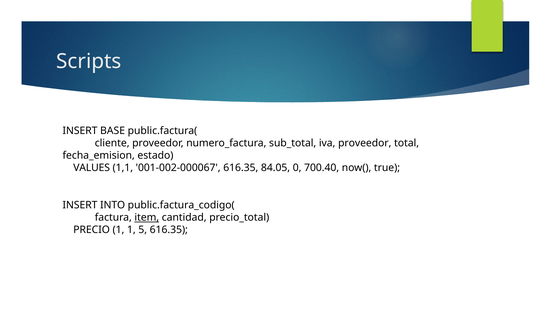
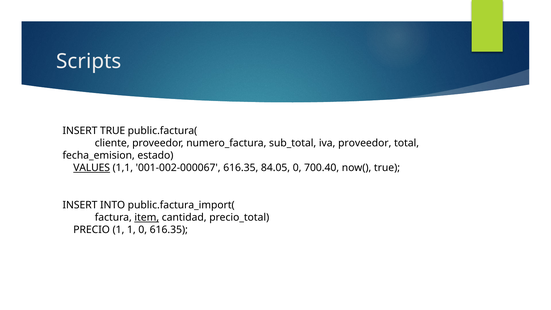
INSERT BASE: BASE -> TRUE
VALUES underline: none -> present
public.factura_codigo(: public.factura_codigo( -> public.factura_import(
1 5: 5 -> 0
